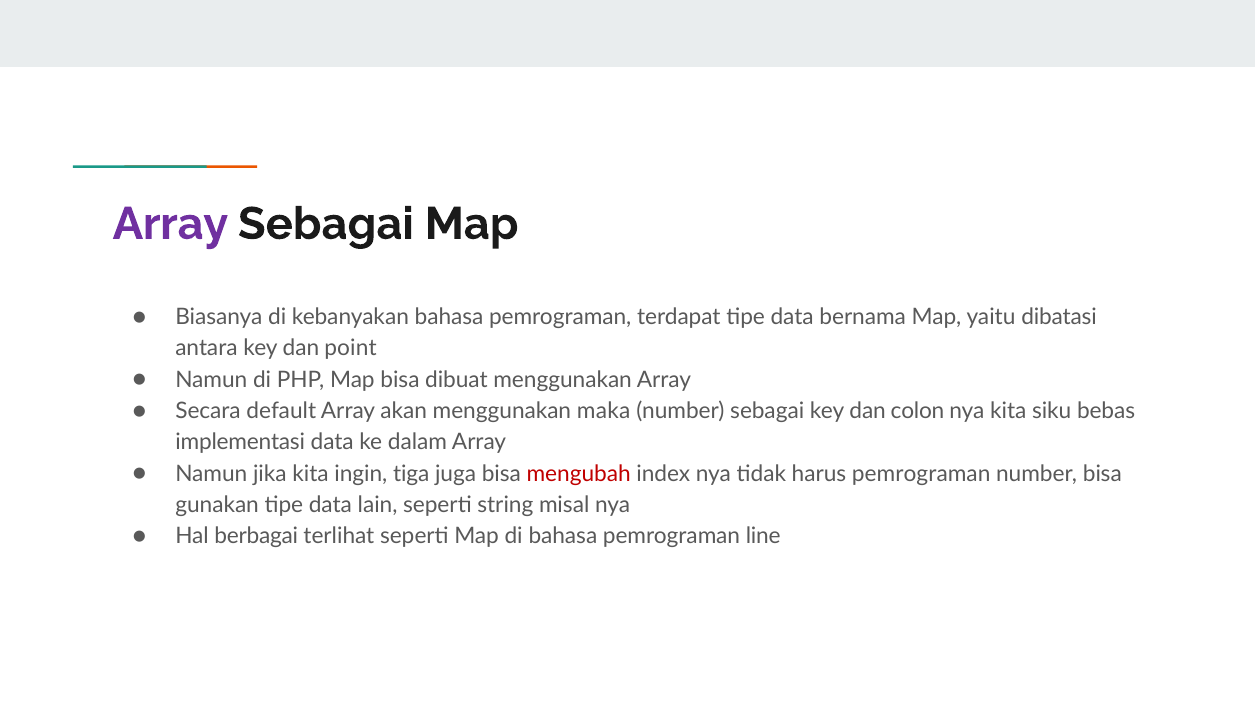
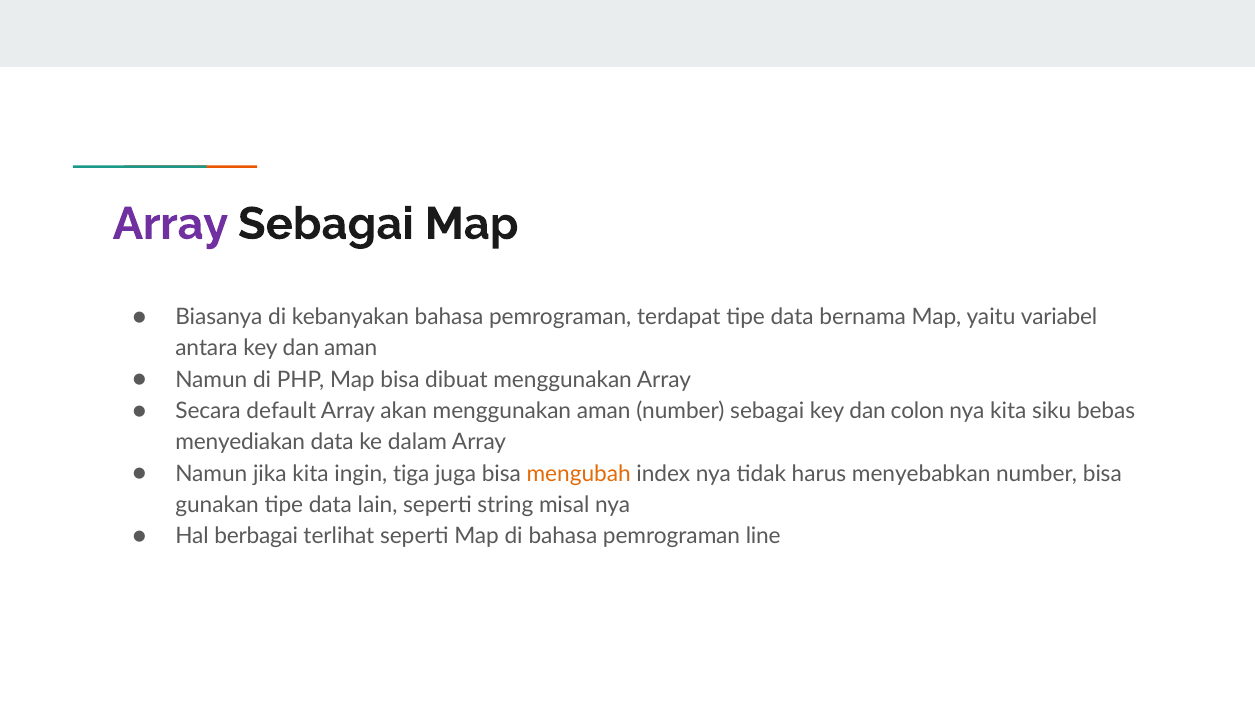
dibatasi: dibatasi -> variabel
dan point: point -> aman
menggunakan maka: maka -> aman
implementasi: implementasi -> menyediakan
mengubah colour: red -> orange
harus pemrograman: pemrograman -> menyebabkan
